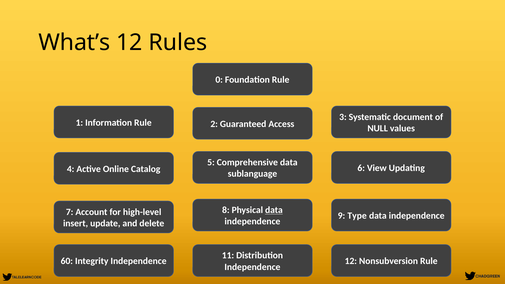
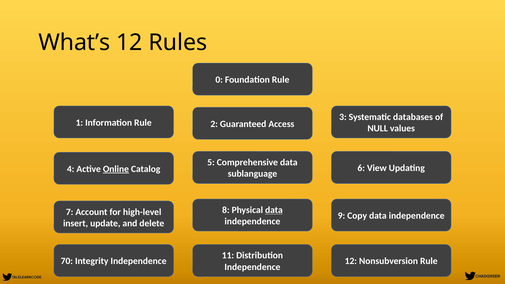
document: document -> databases
Online underline: none -> present
Type: Type -> Copy
60: 60 -> 70
